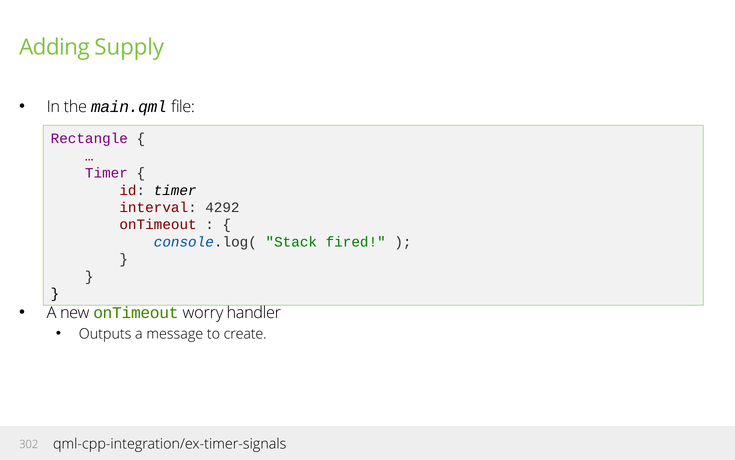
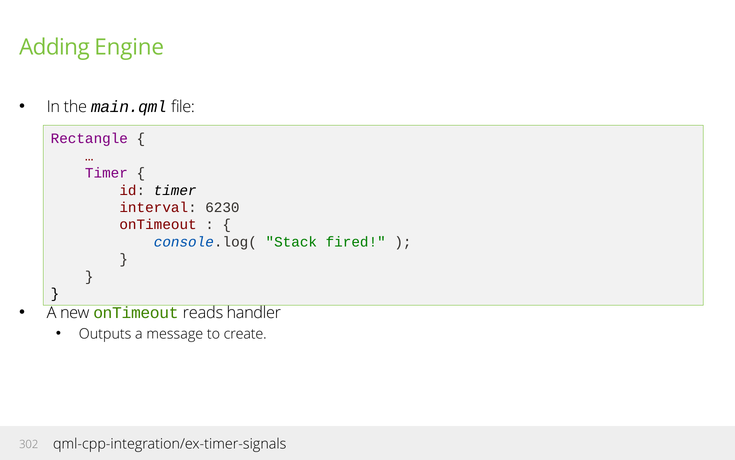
Supply: Supply -> Engine
4292: 4292 -> 6230
worry: worry -> reads
